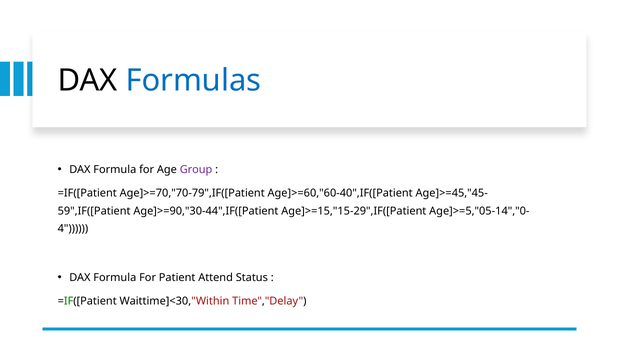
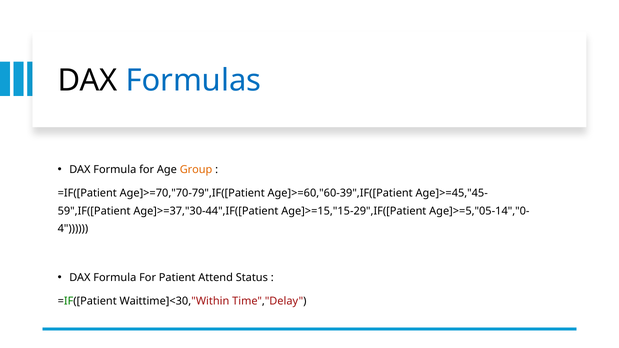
Group colour: purple -> orange
Age]>=60,"60-40",IF([Patient: Age]>=60,"60-40",IF([Patient -> Age]>=60,"60-39",IF([Patient
Age]>=90,"30-44",IF([Patient: Age]>=90,"30-44",IF([Patient -> Age]>=37,"30-44",IF([Patient
